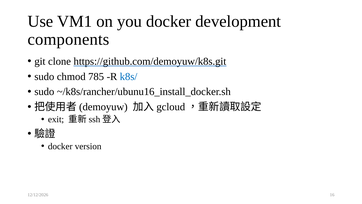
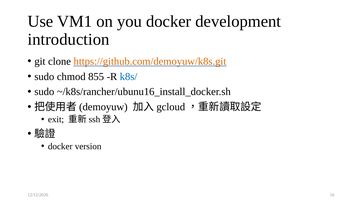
components: components -> introduction
https://github.com/demoyuw/k8s.git colour: black -> orange
785: 785 -> 855
